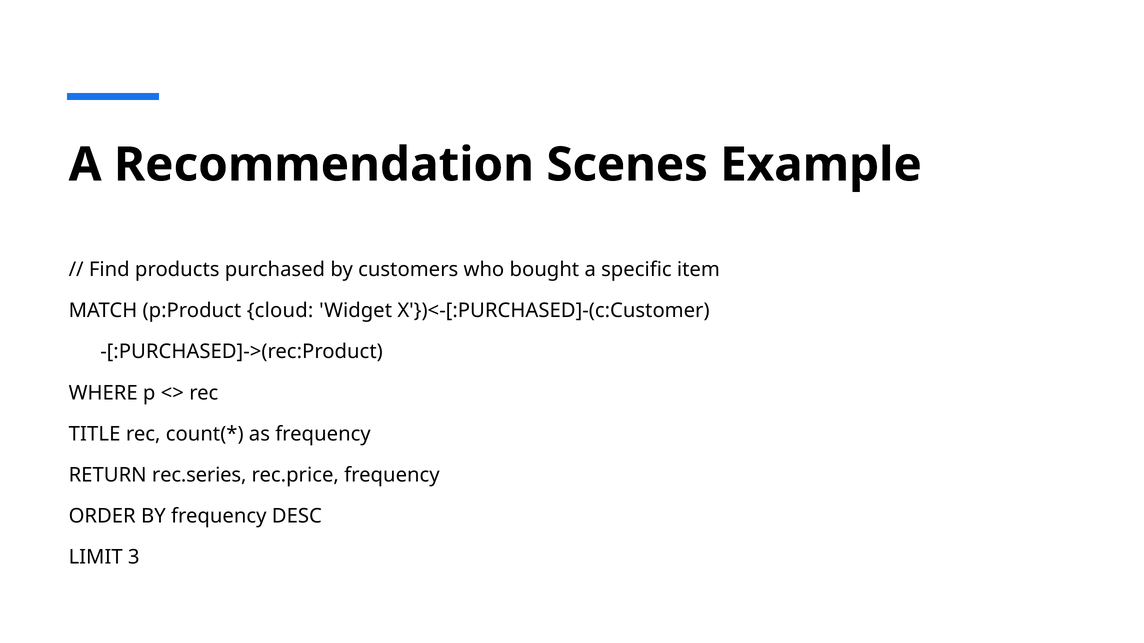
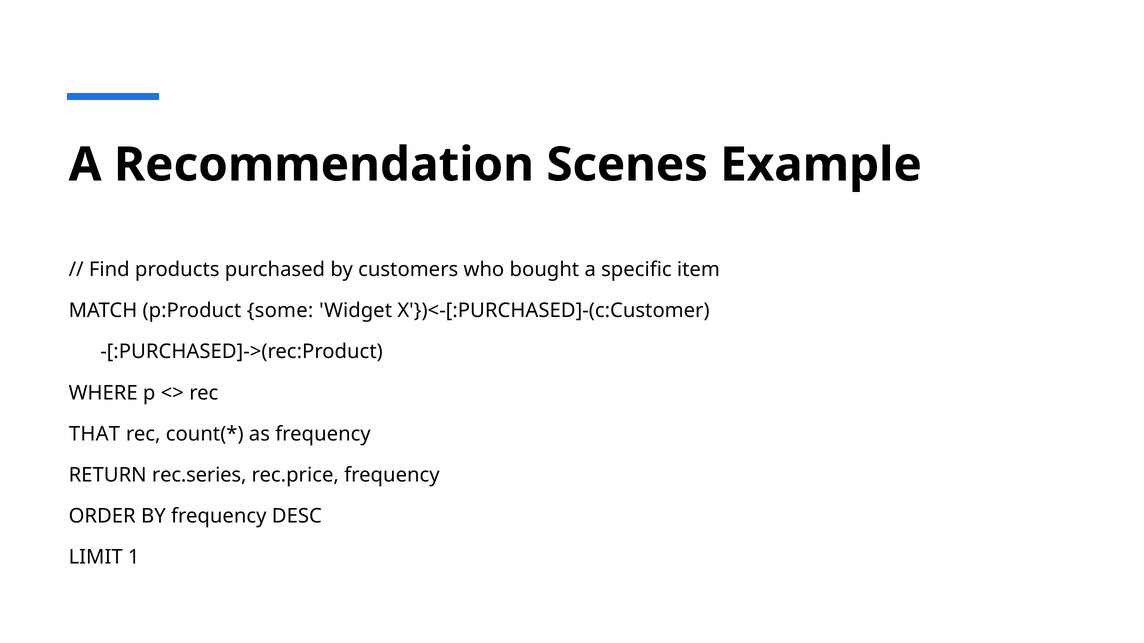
cloud: cloud -> some
TITLE: TITLE -> THAT
3: 3 -> 1
